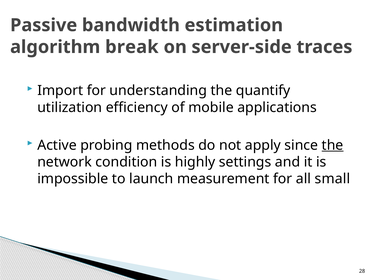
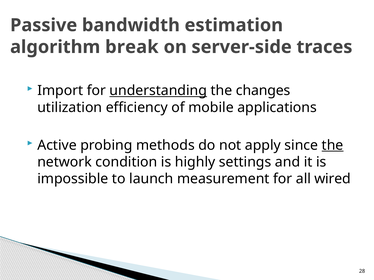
understanding underline: none -> present
quantify: quantify -> changes
small: small -> wired
